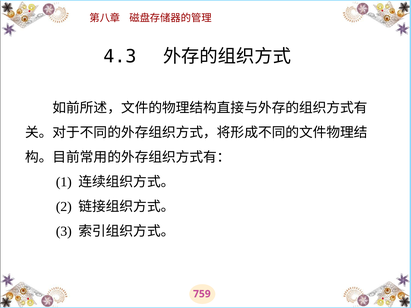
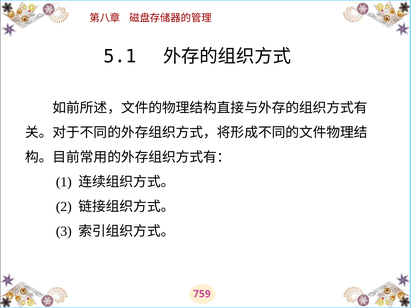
4.3: 4.3 -> 5.1
